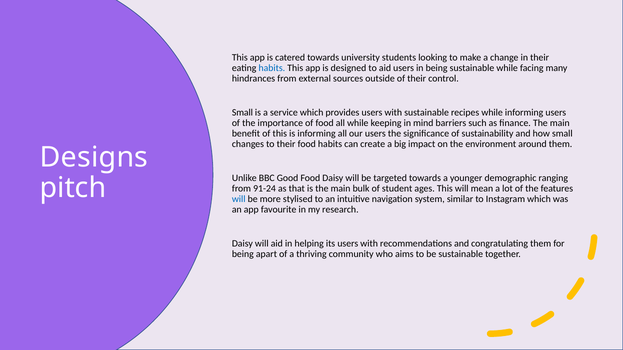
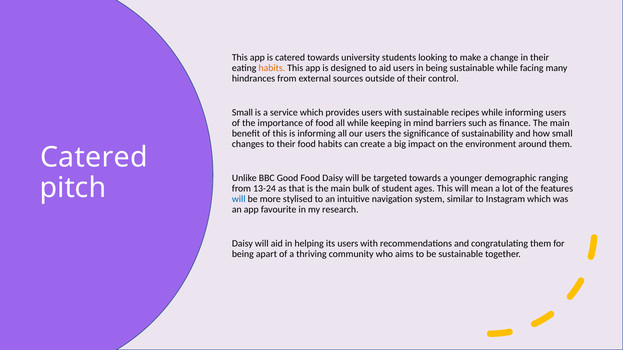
habits at (272, 68) colour: blue -> orange
Designs at (94, 157): Designs -> Catered
91-24: 91-24 -> 13-24
